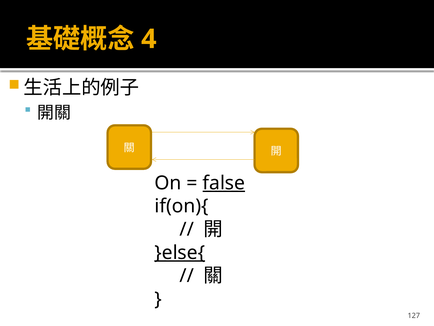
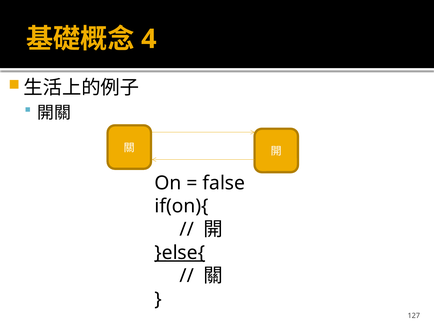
false underline: present -> none
